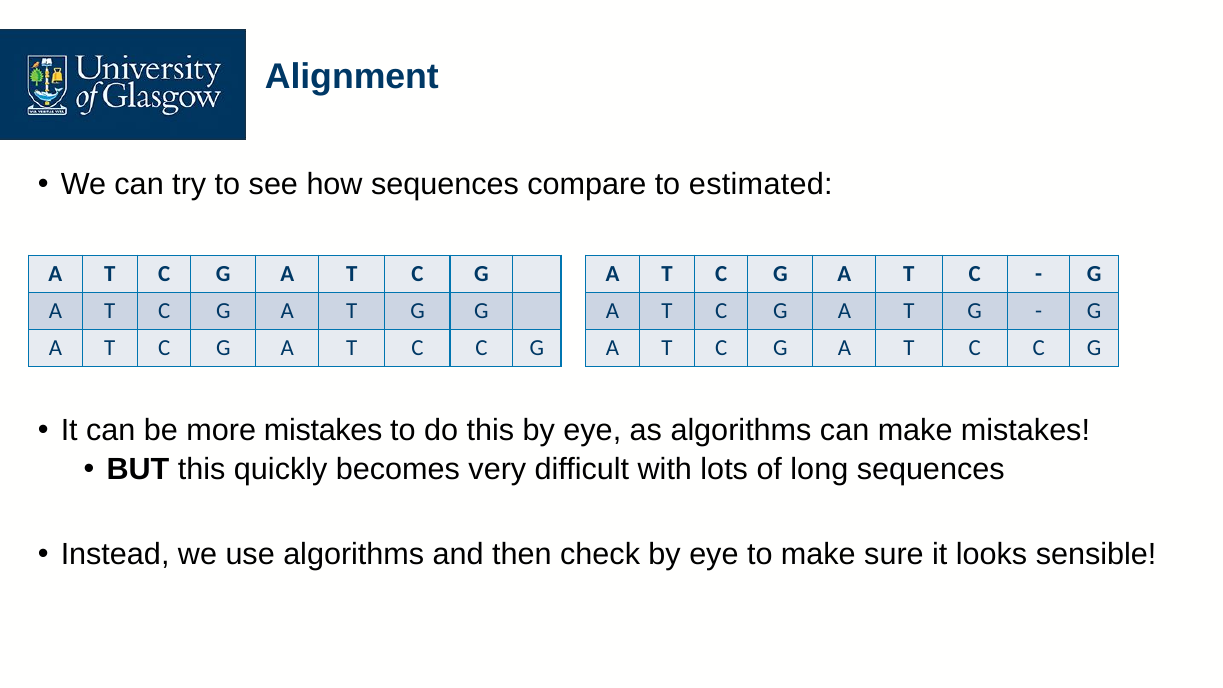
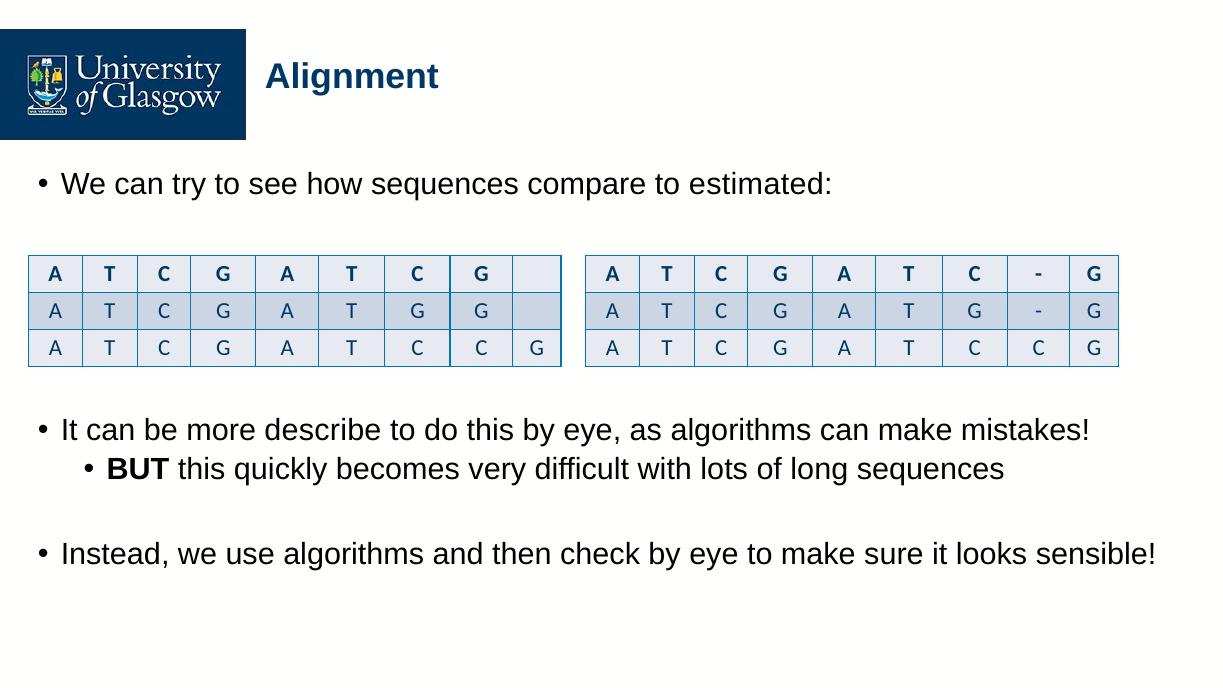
more mistakes: mistakes -> describe
